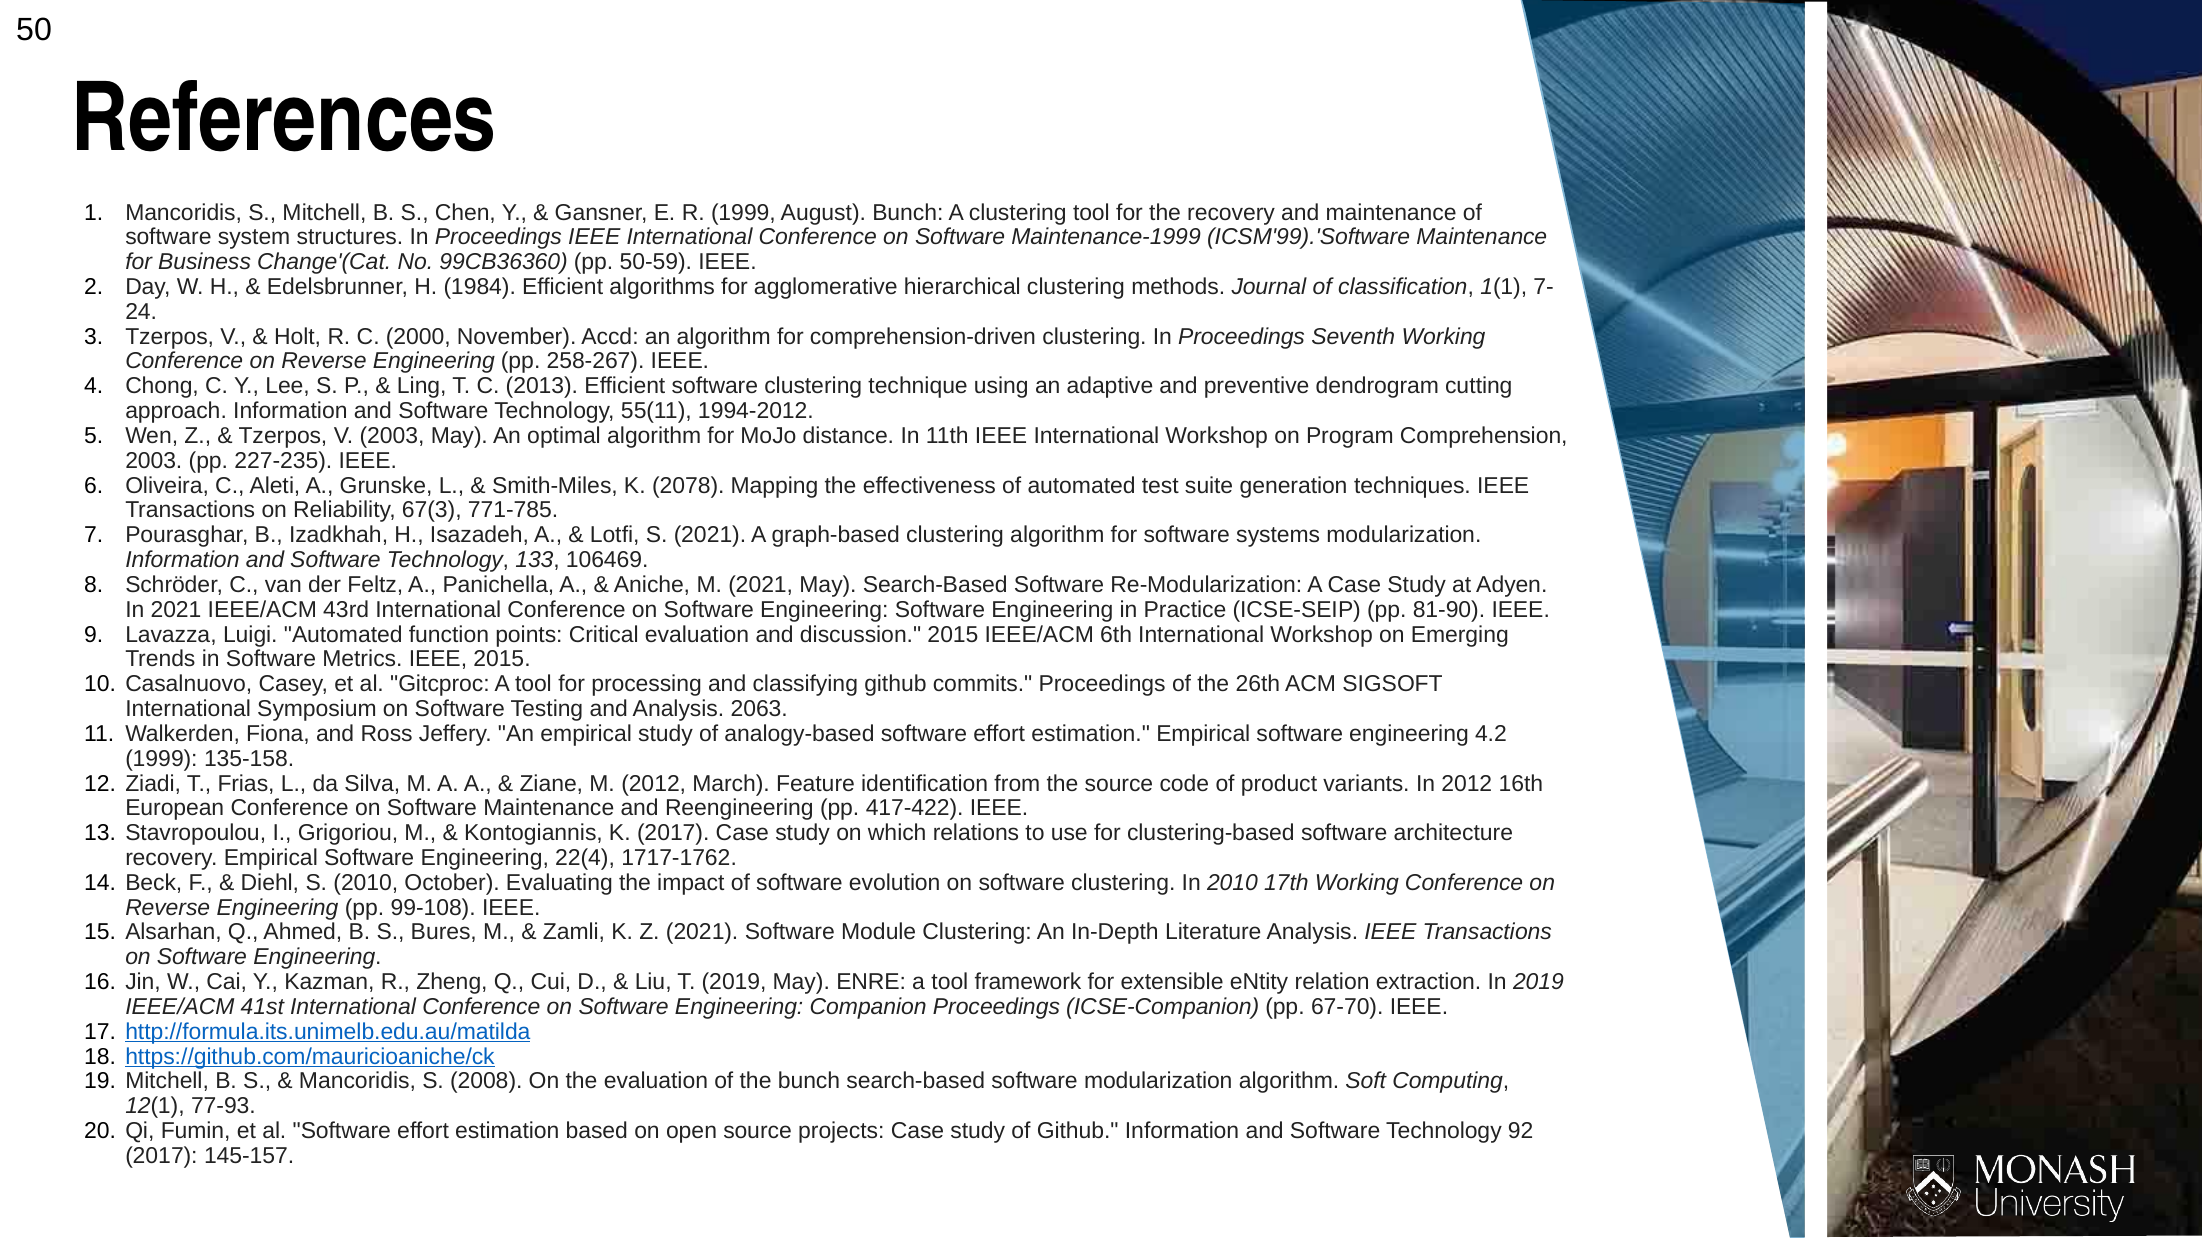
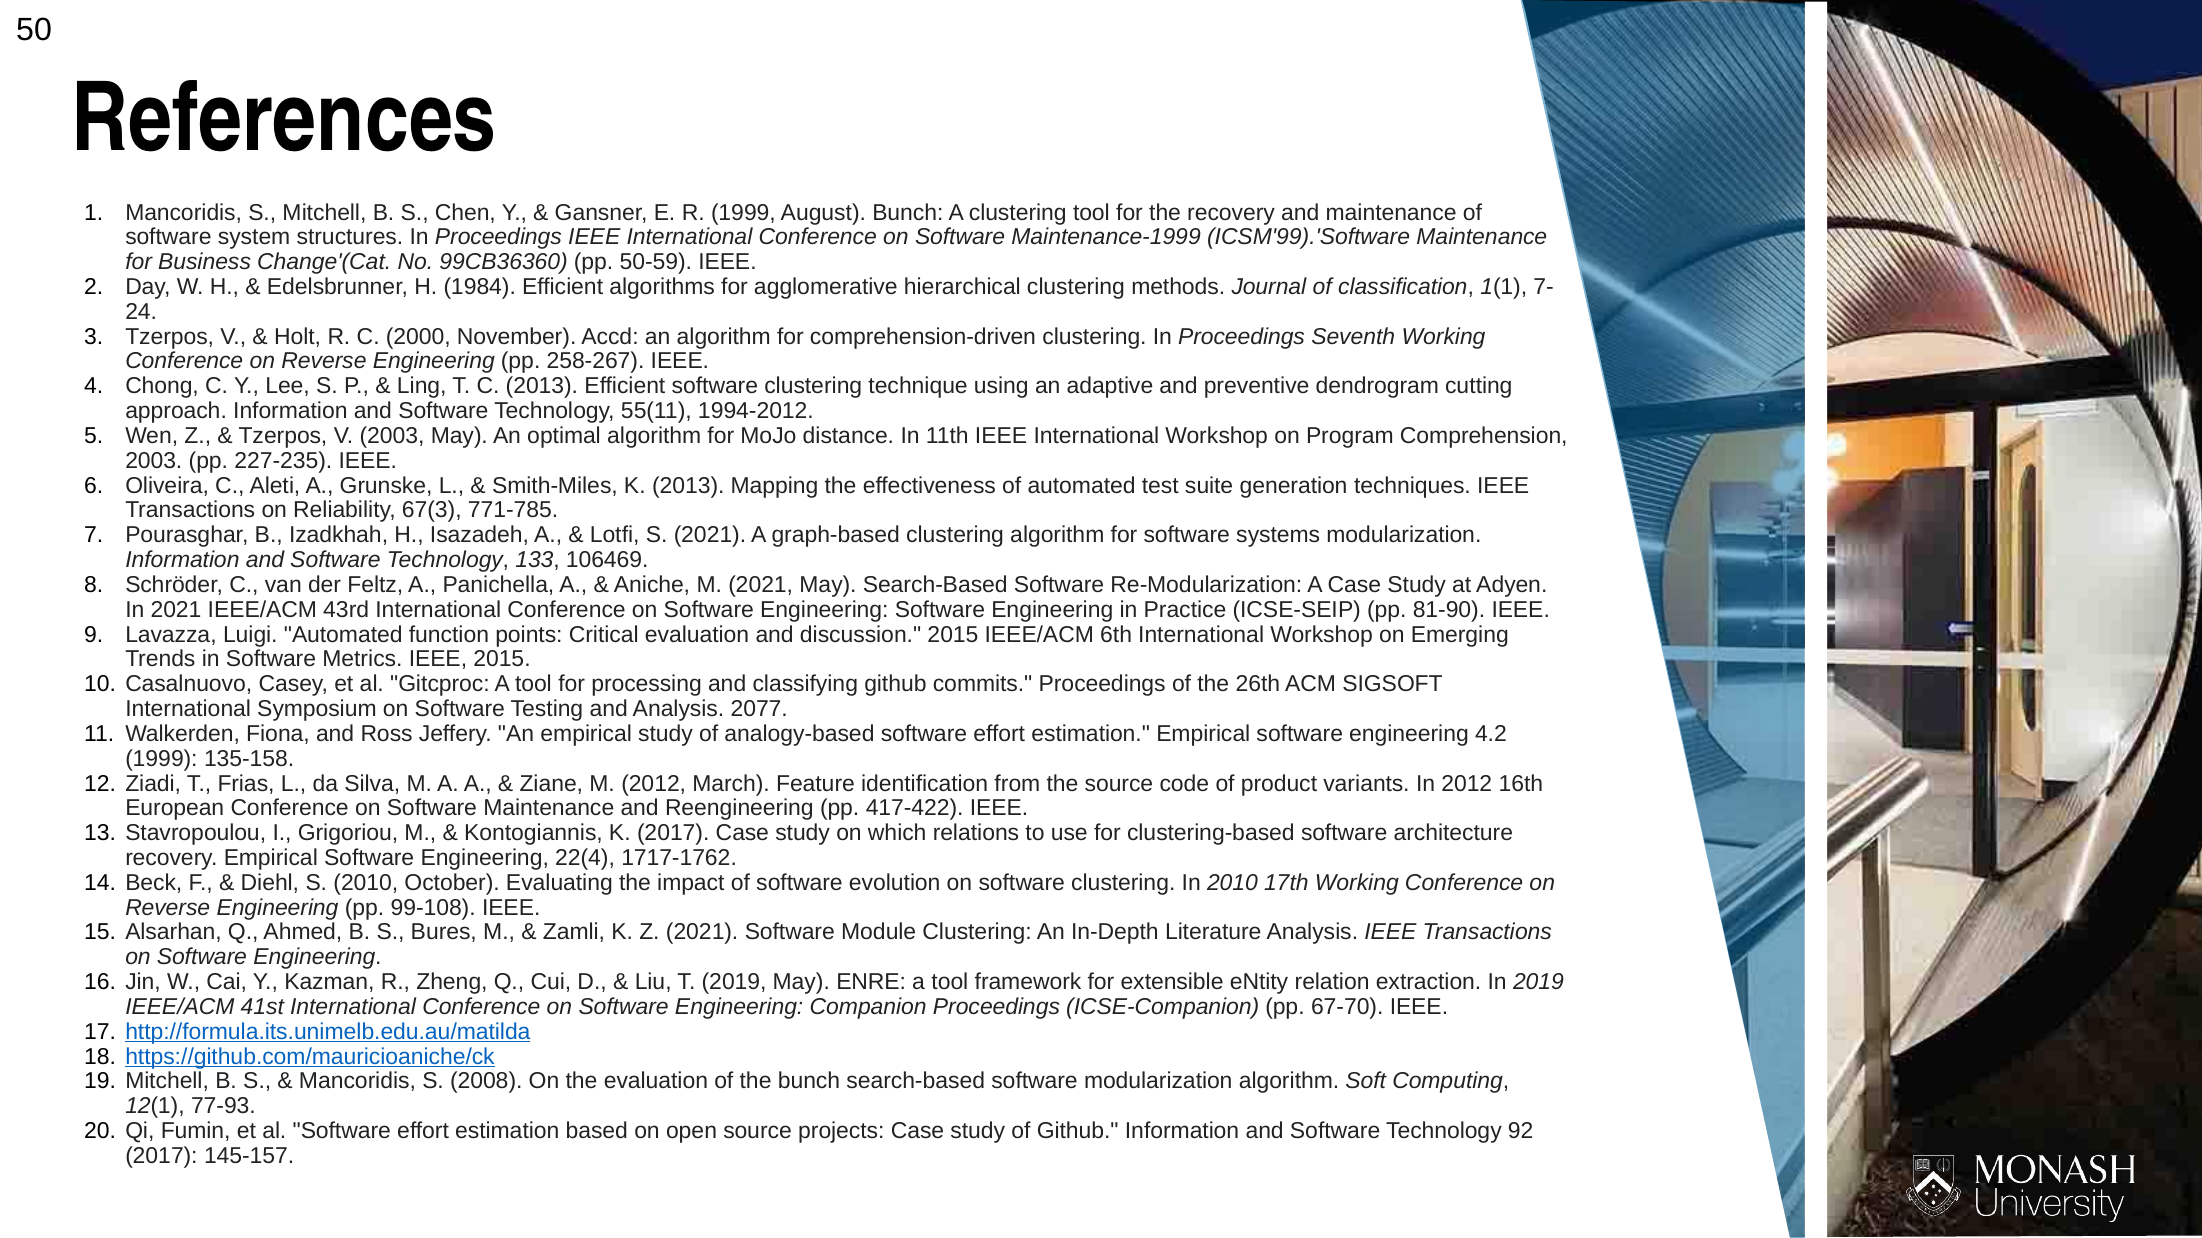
K 2078: 2078 -> 2013
2063: 2063 -> 2077
